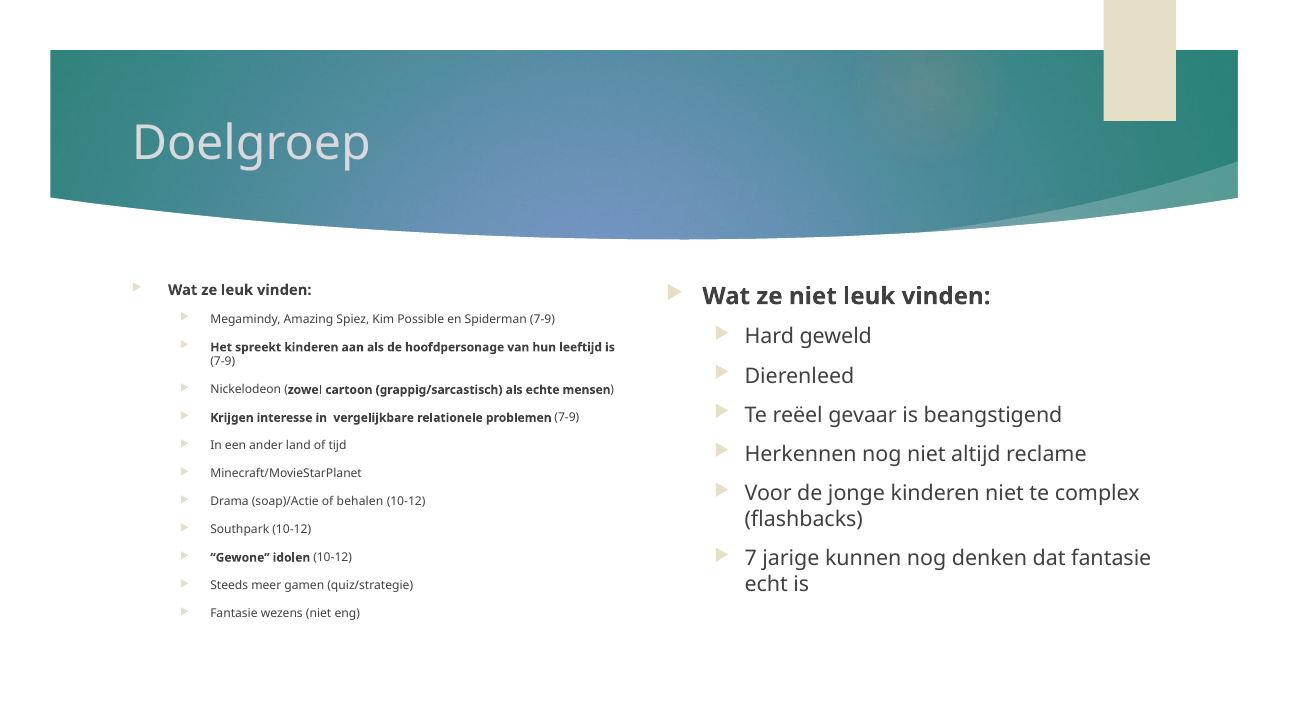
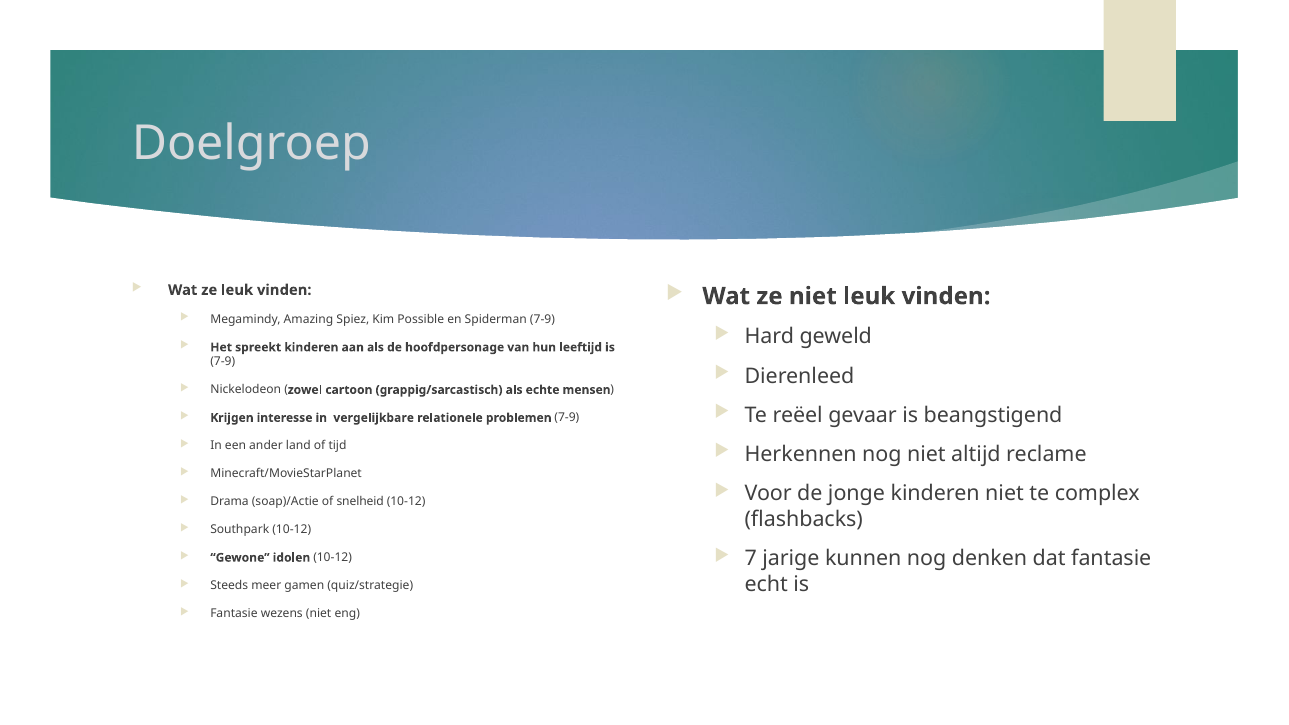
behalen: behalen -> snelheid
